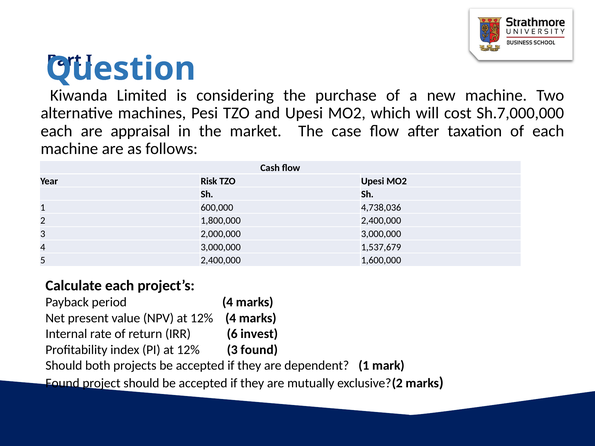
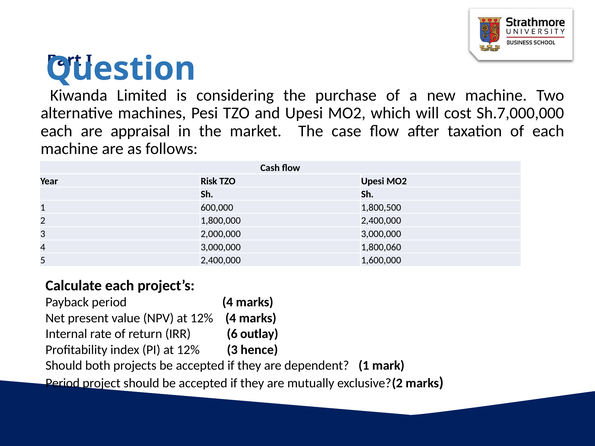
4,738,036: 4,738,036 -> 1,800,500
1,537,679: 1,537,679 -> 1,800,060
invest: invest -> outlay
3 found: found -> hence
Found at (63, 383): Found -> Period
